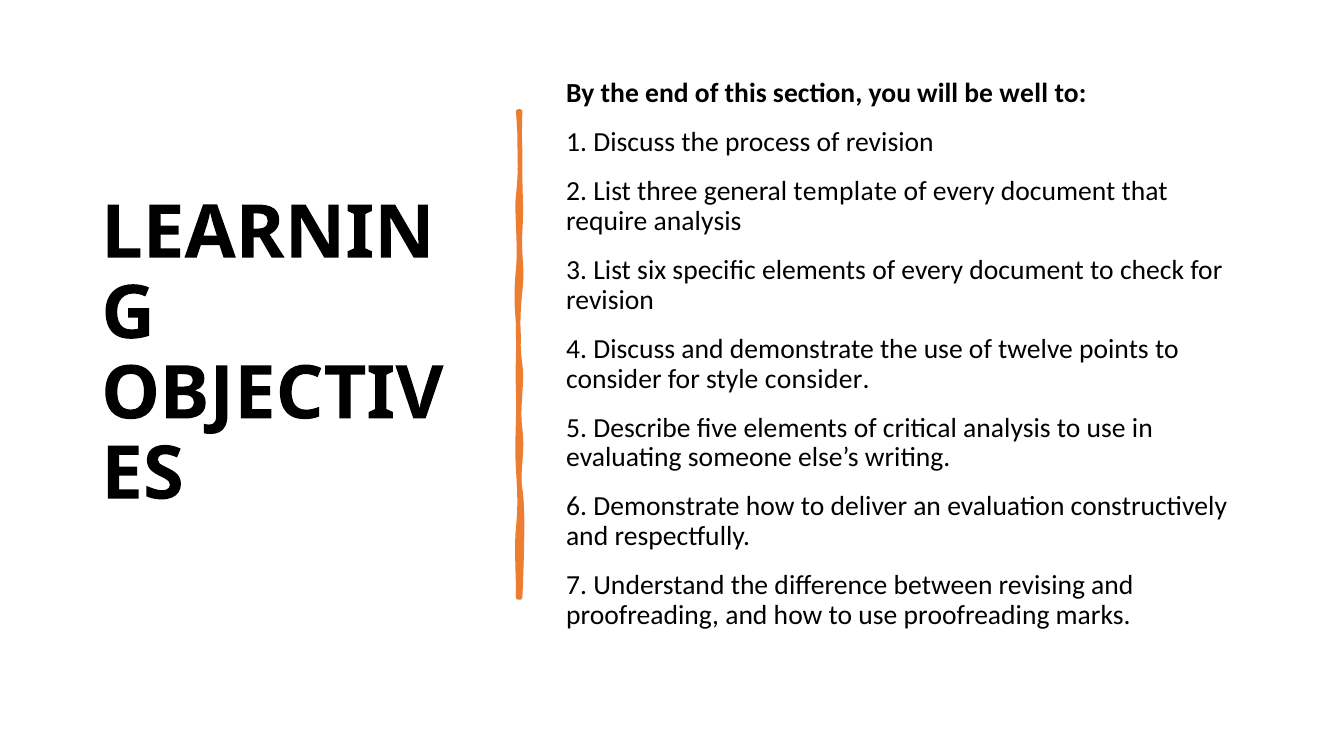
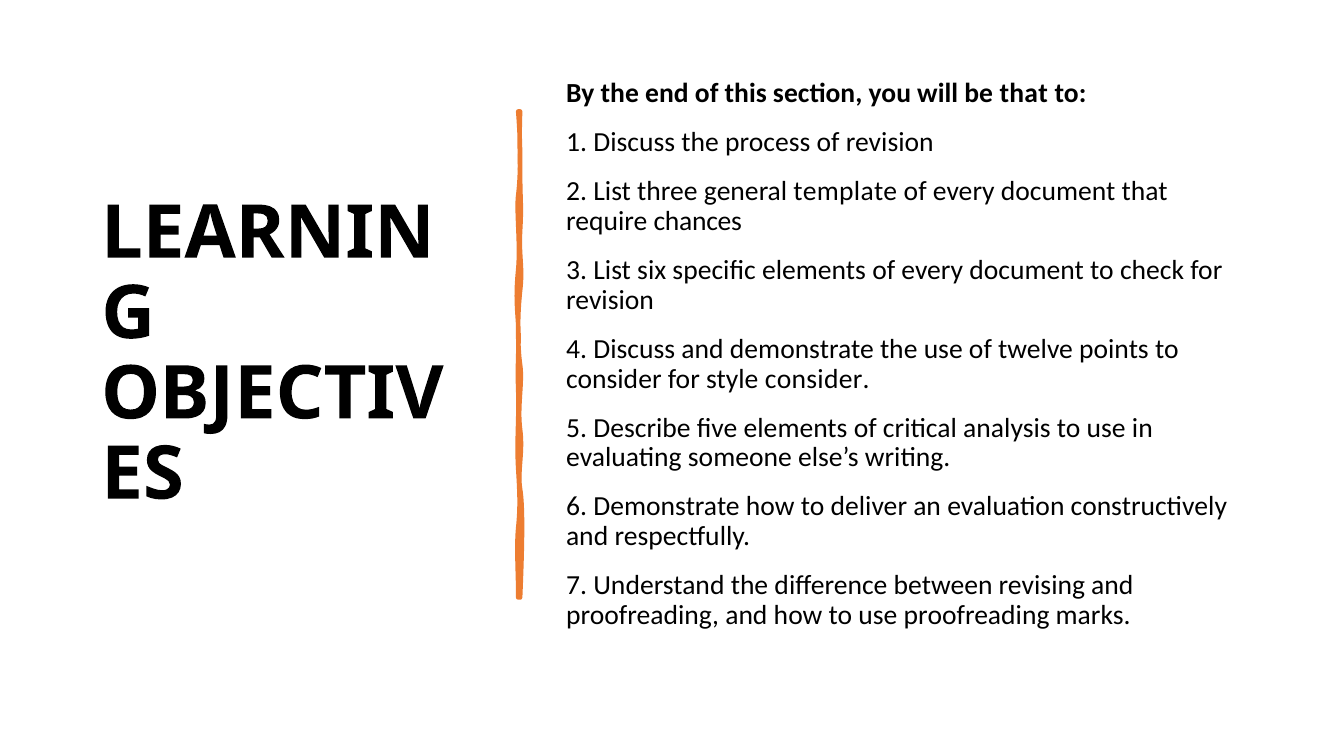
be well: well -> that
require analysis: analysis -> chances
